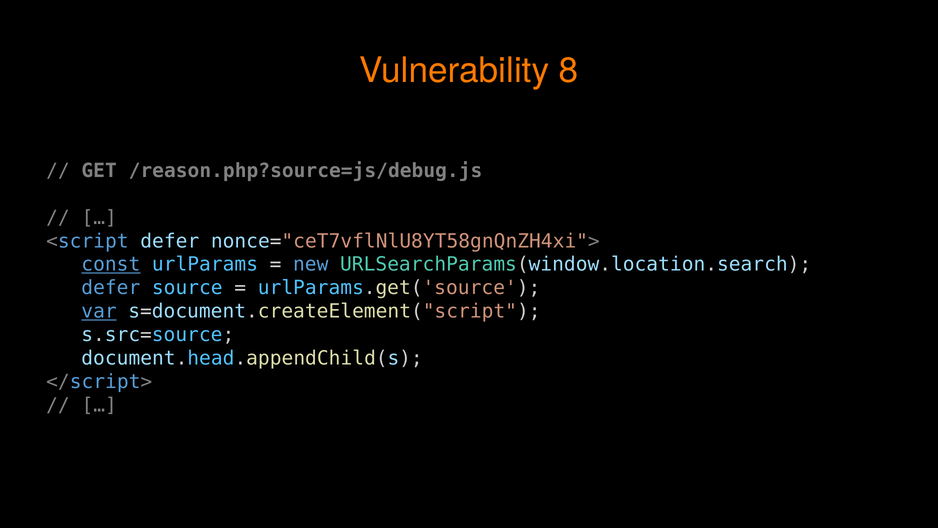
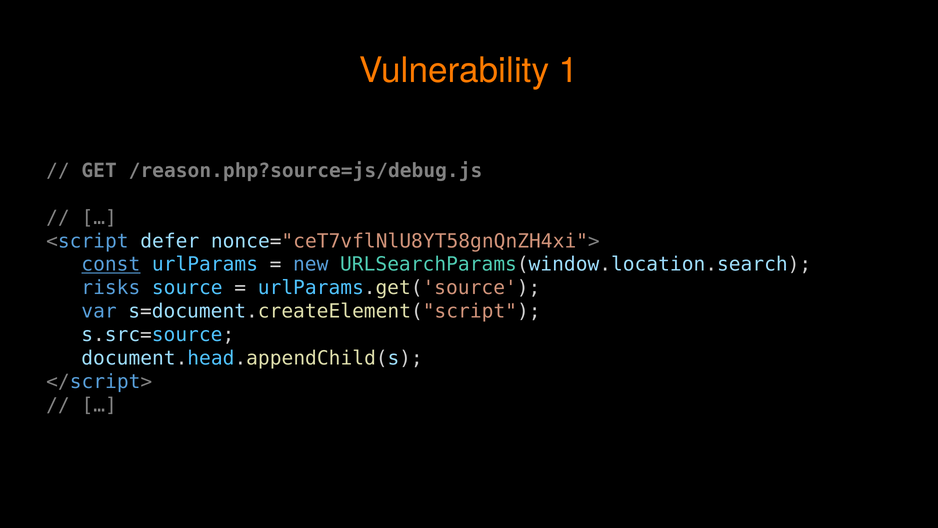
8: 8 -> 1
defer at (111, 288): defer -> risks
var underline: present -> none
